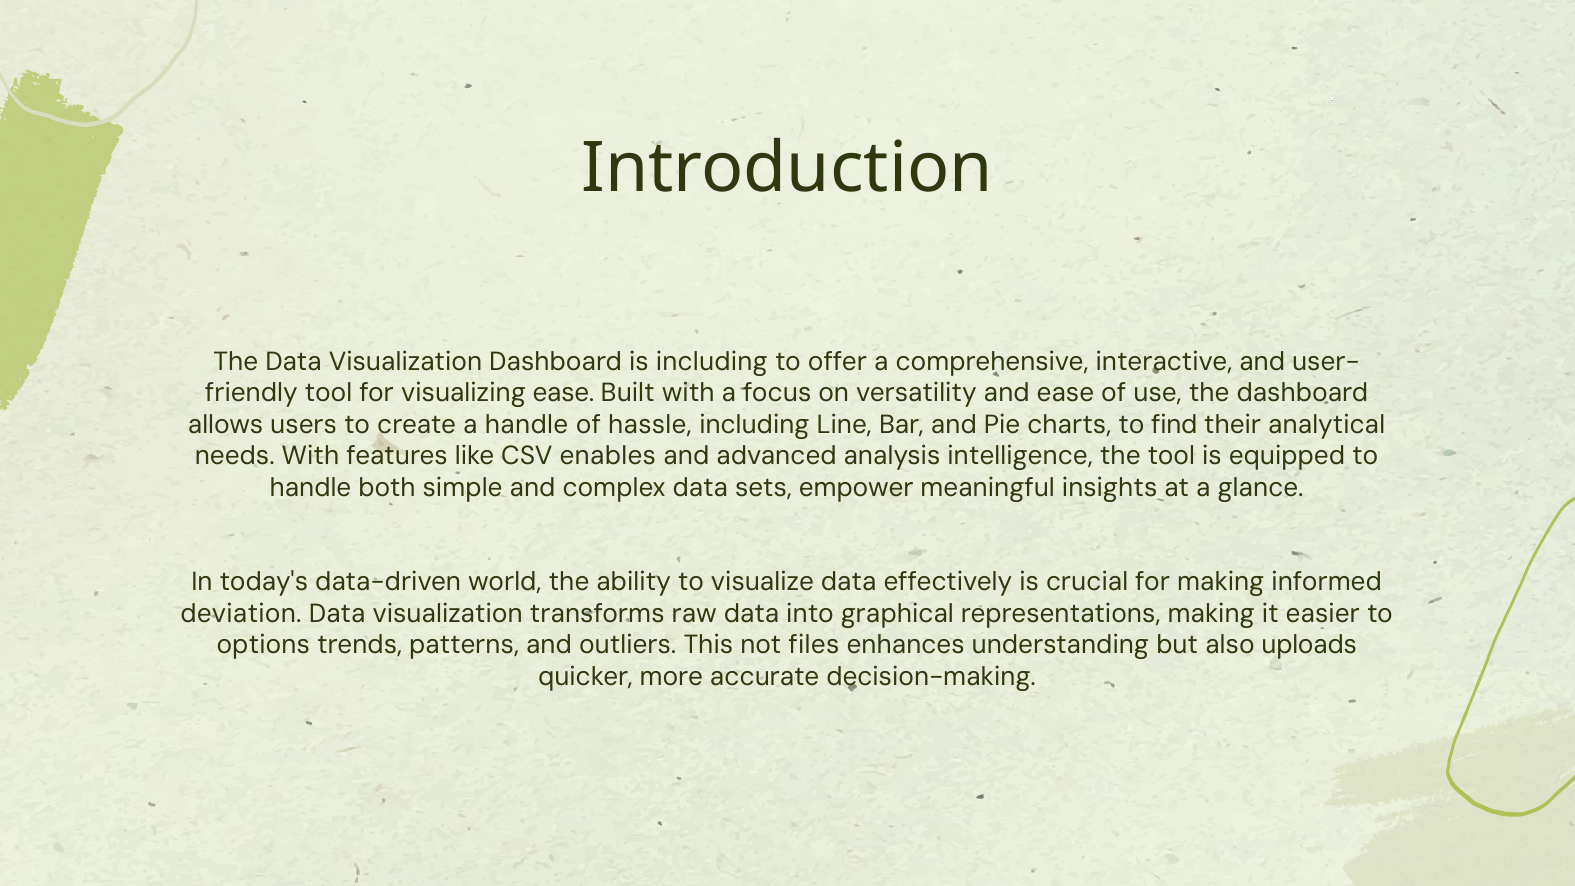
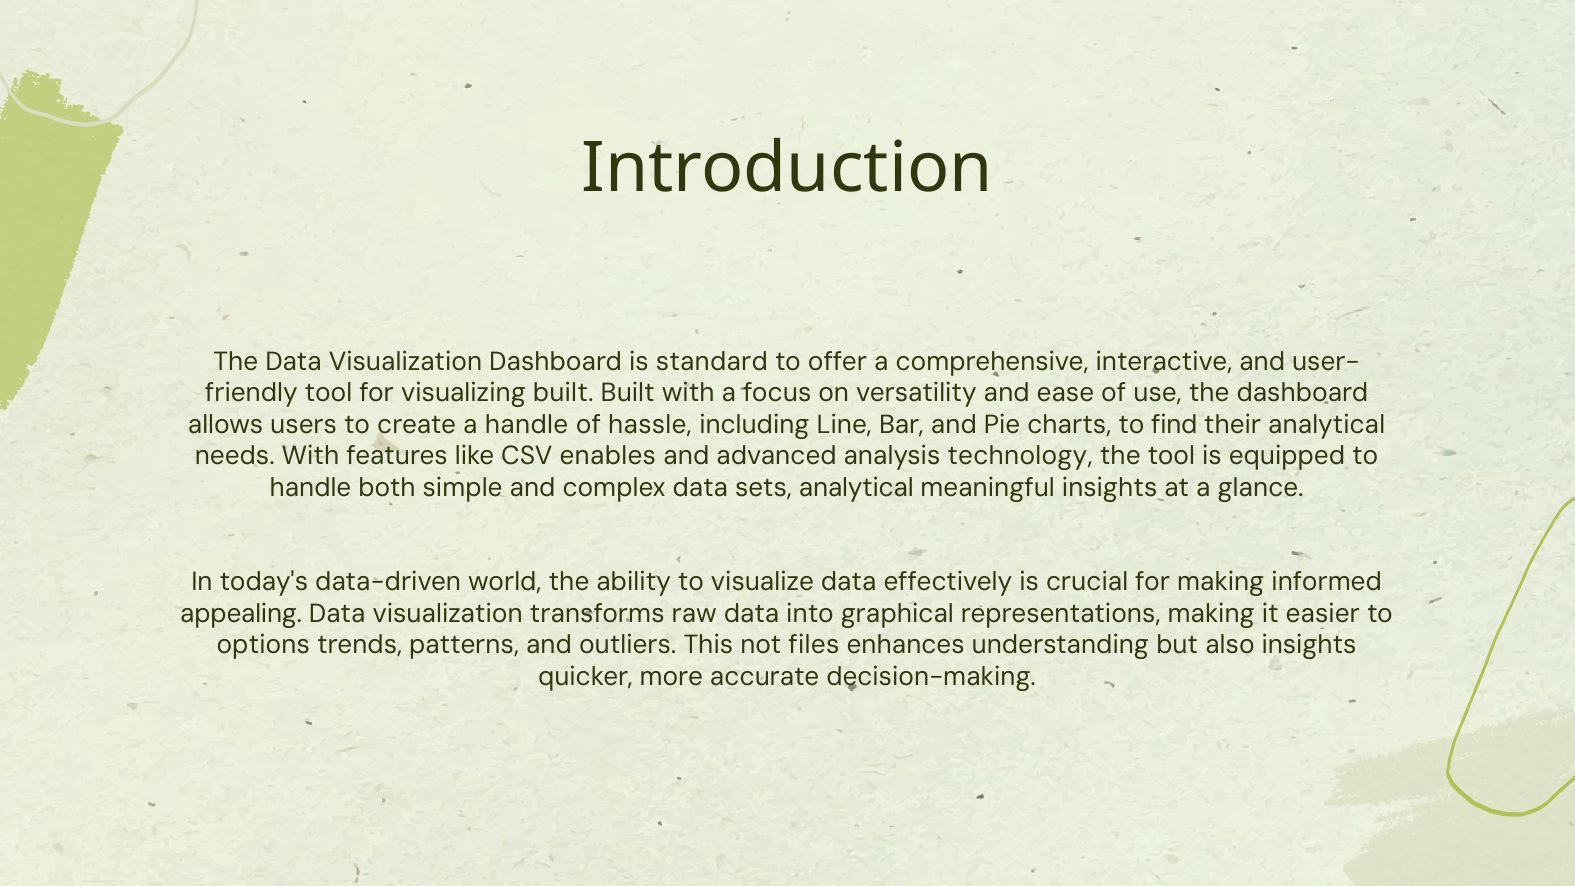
is including: including -> standard
visualizing ease: ease -> built
intelligence: intelligence -> technology
sets empower: empower -> analytical
deviation: deviation -> appealing
also uploads: uploads -> insights
